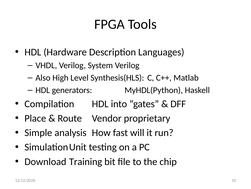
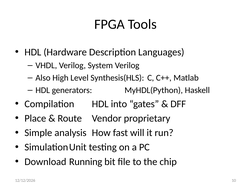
Training: Training -> Running
